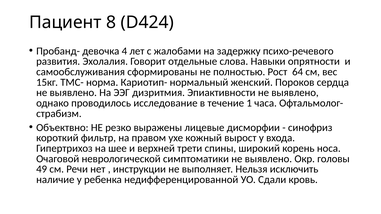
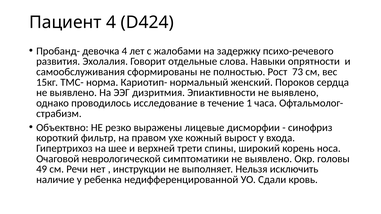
Пациент 8: 8 -> 4
64: 64 -> 73
